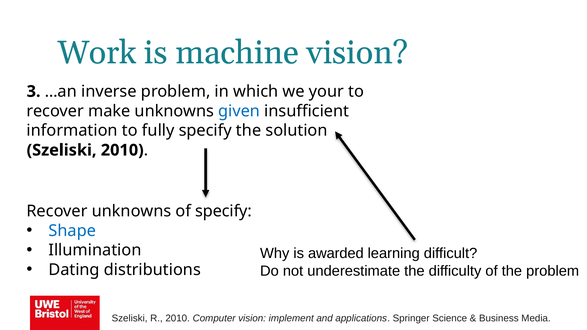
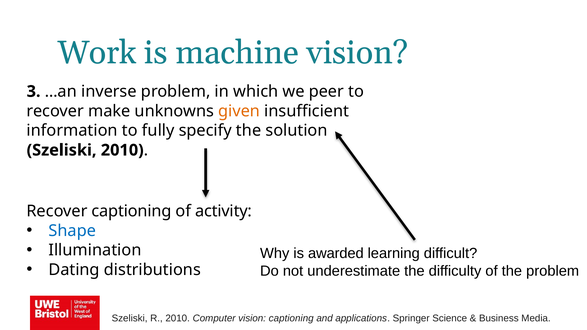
your: your -> peer
given colour: blue -> orange
Recover unknowns: unknowns -> captioning
of specify: specify -> activity
vision implement: implement -> captioning
